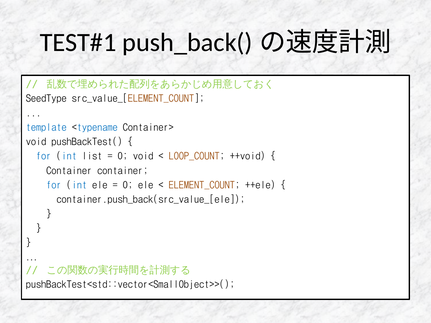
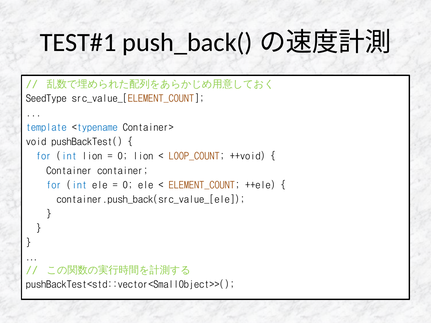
int list: list -> lion
0 void: void -> lion
